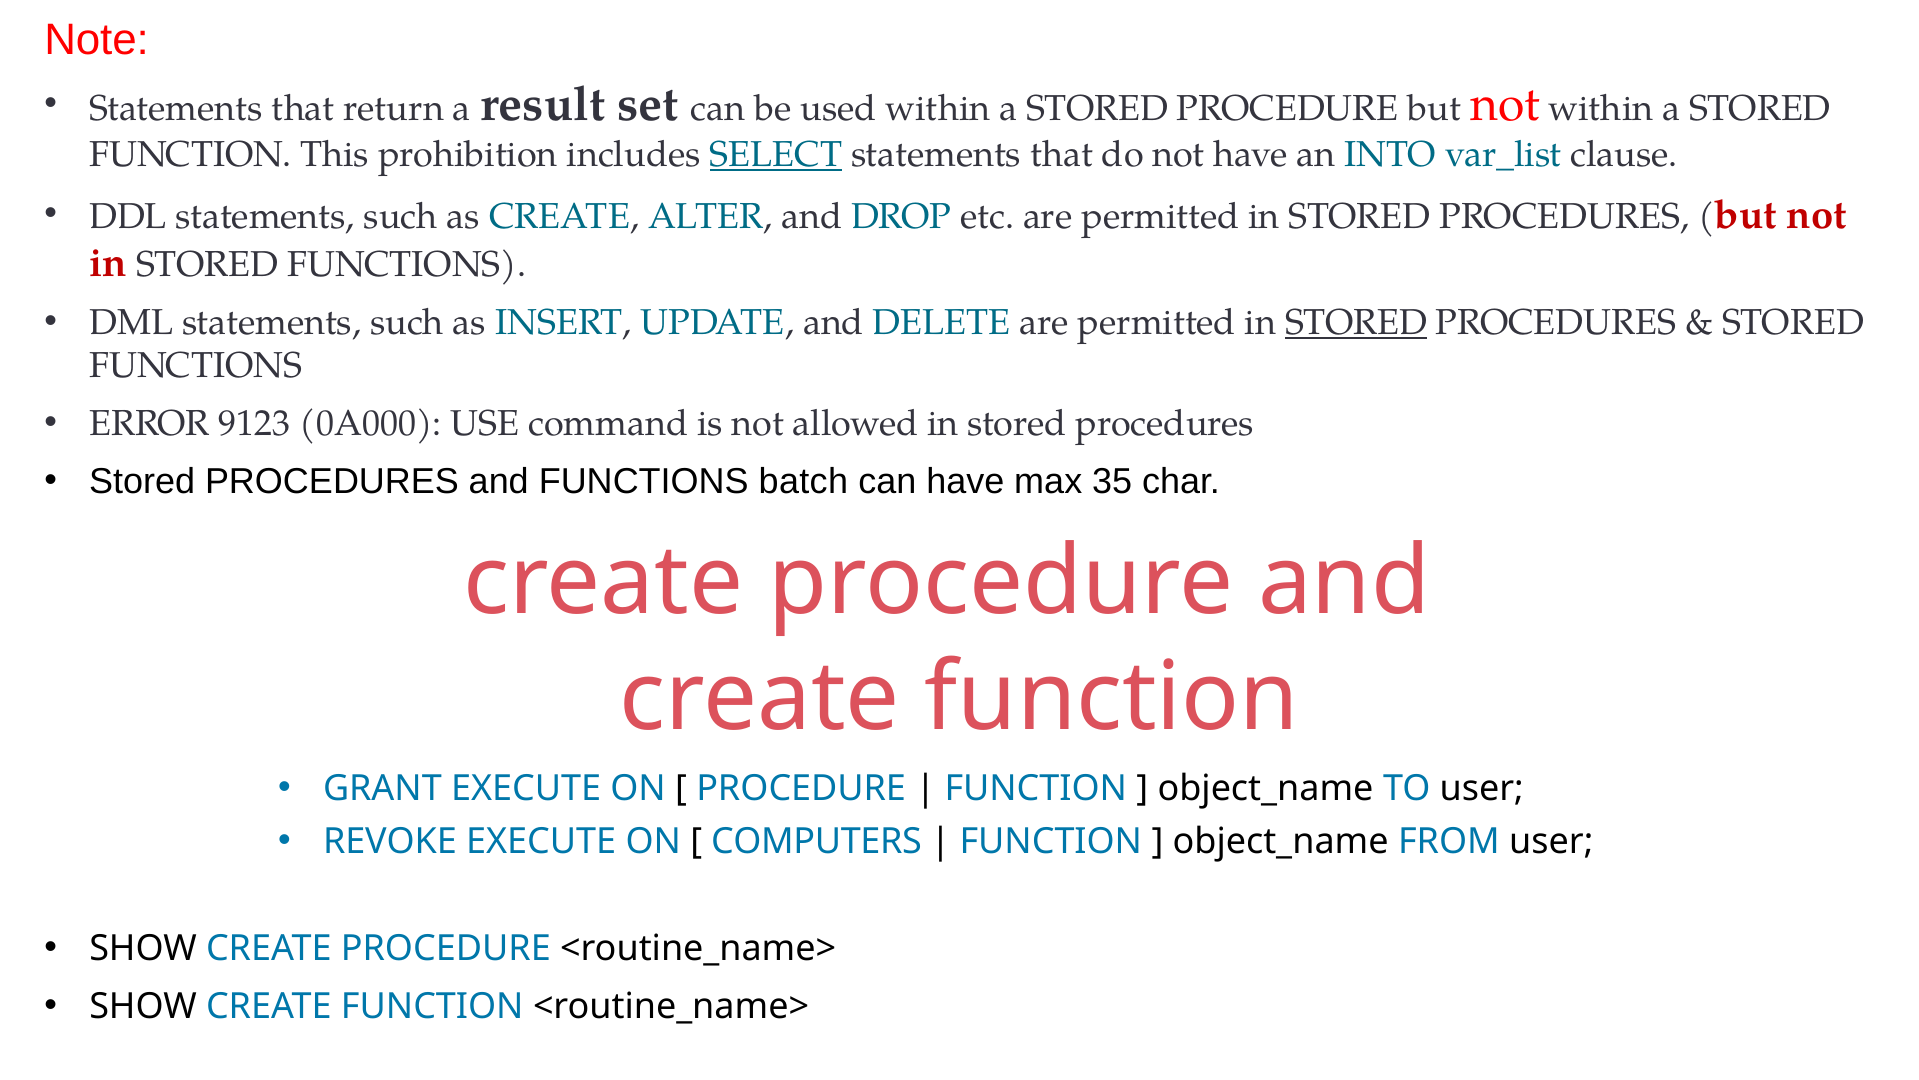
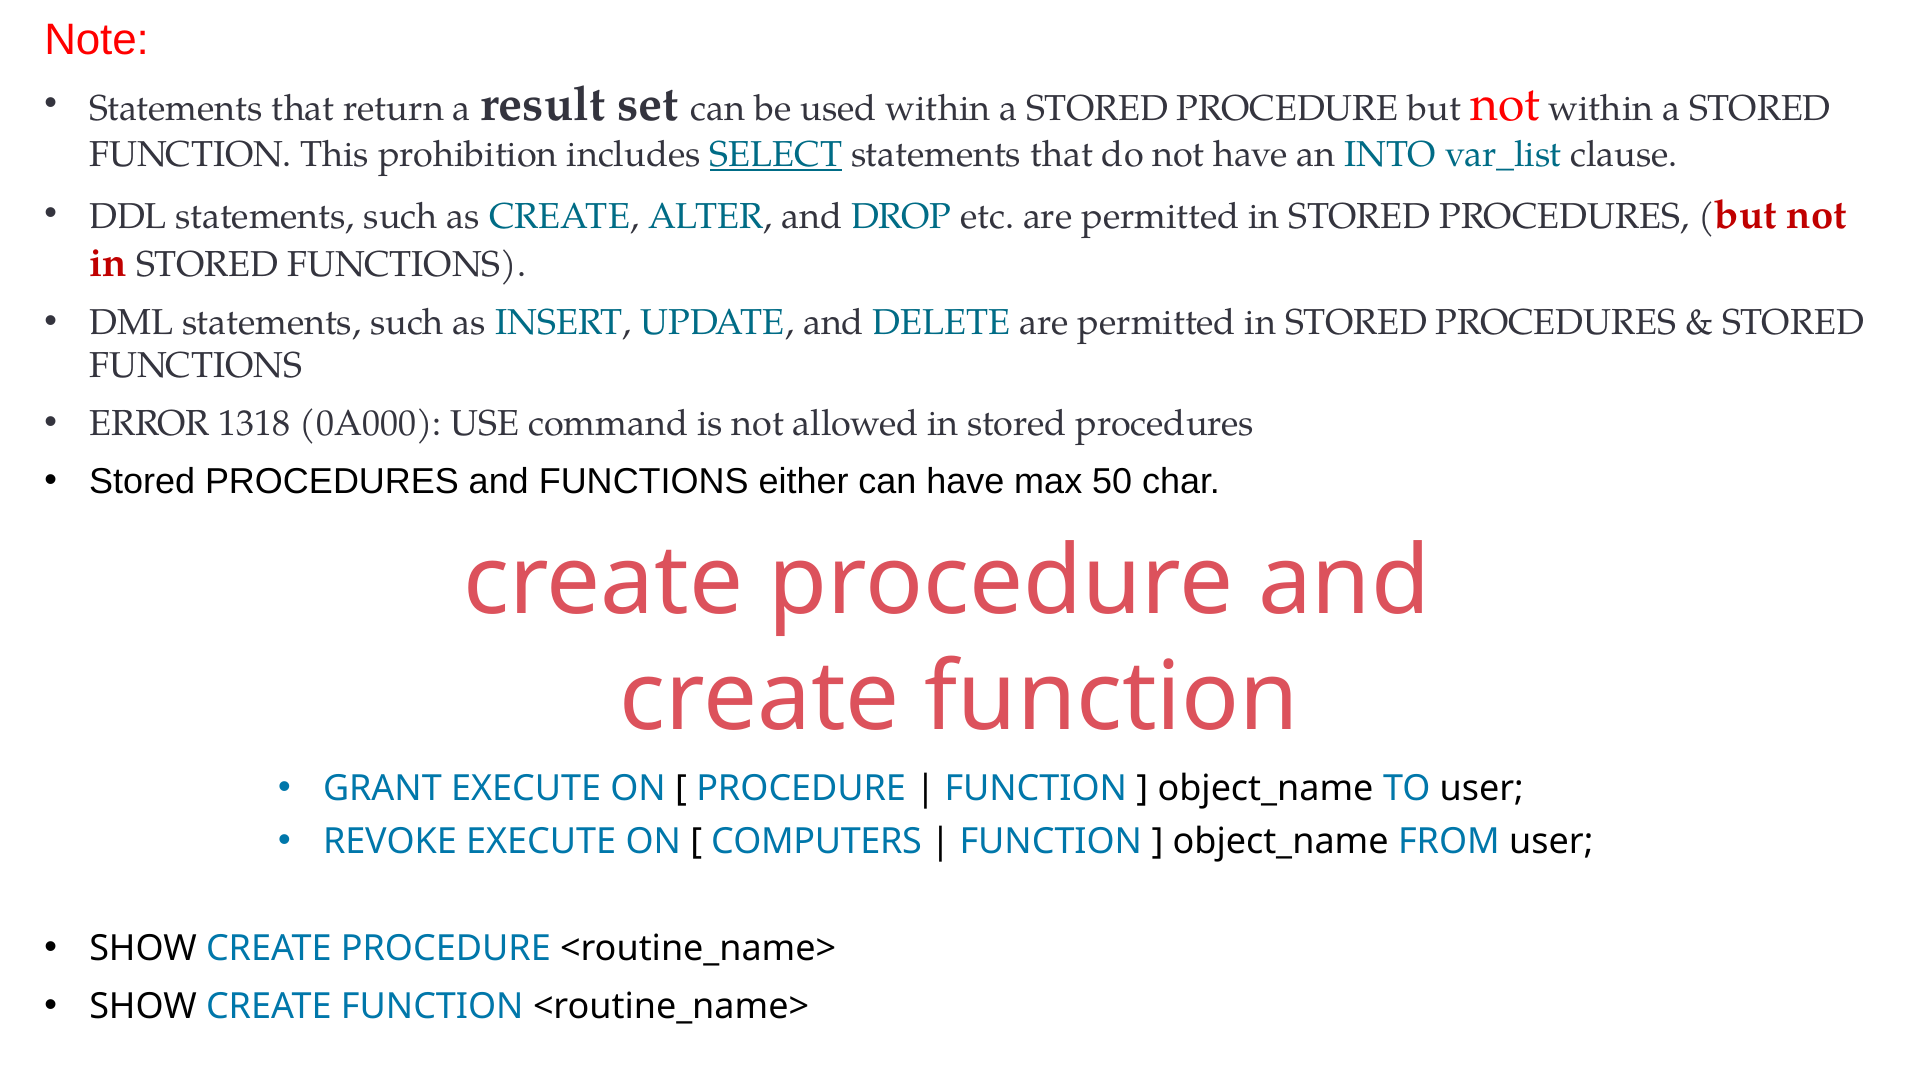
STORED at (1356, 323) underline: present -> none
9123: 9123 -> 1318
batch: batch -> either
35: 35 -> 50
